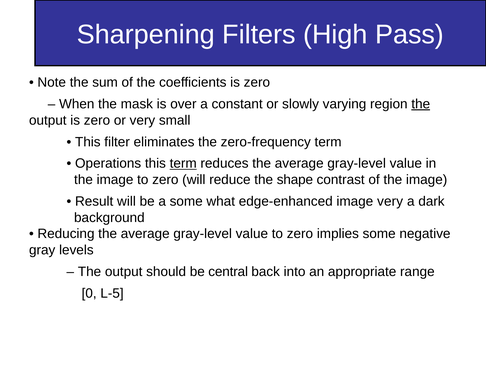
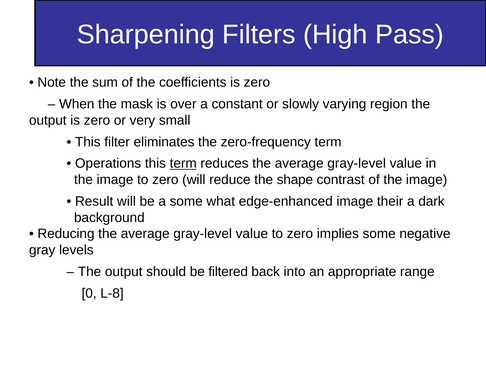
the at (421, 104) underline: present -> none
image very: very -> their
central: central -> filtered
L-5: L-5 -> L-8
